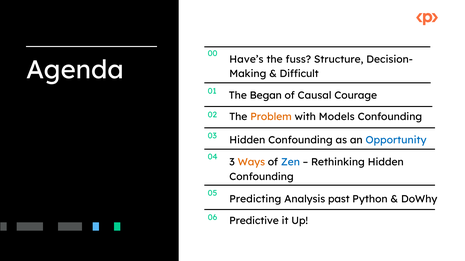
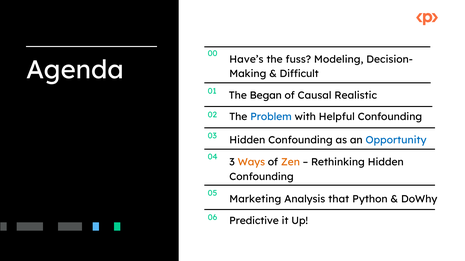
Structure: Structure -> Modeling
Courage: Courage -> Realistic
Problem colour: orange -> blue
Models: Models -> Helpful
Zen colour: blue -> orange
Predicting: Predicting -> Marketing
past: past -> that
